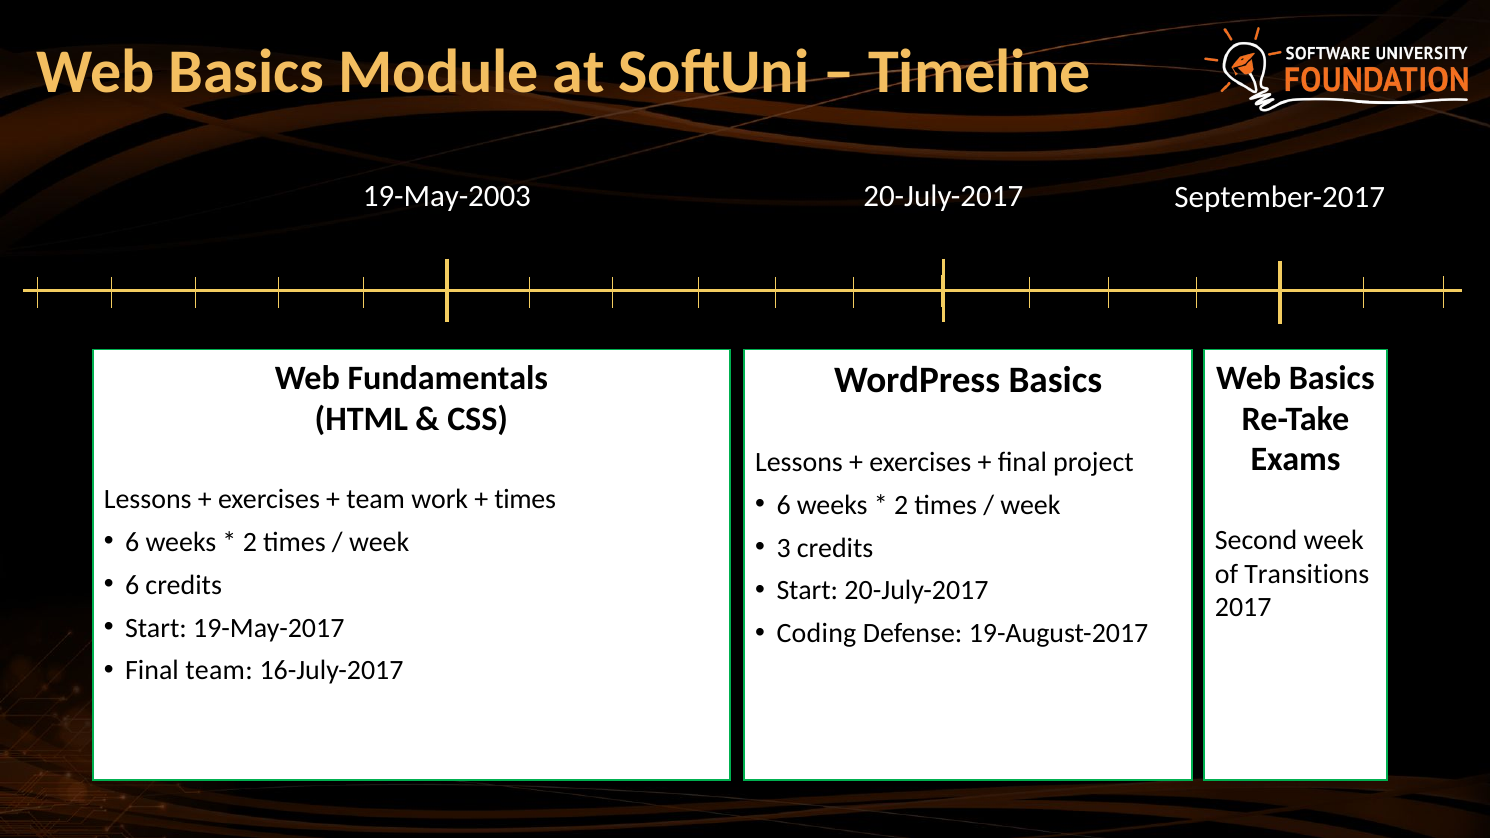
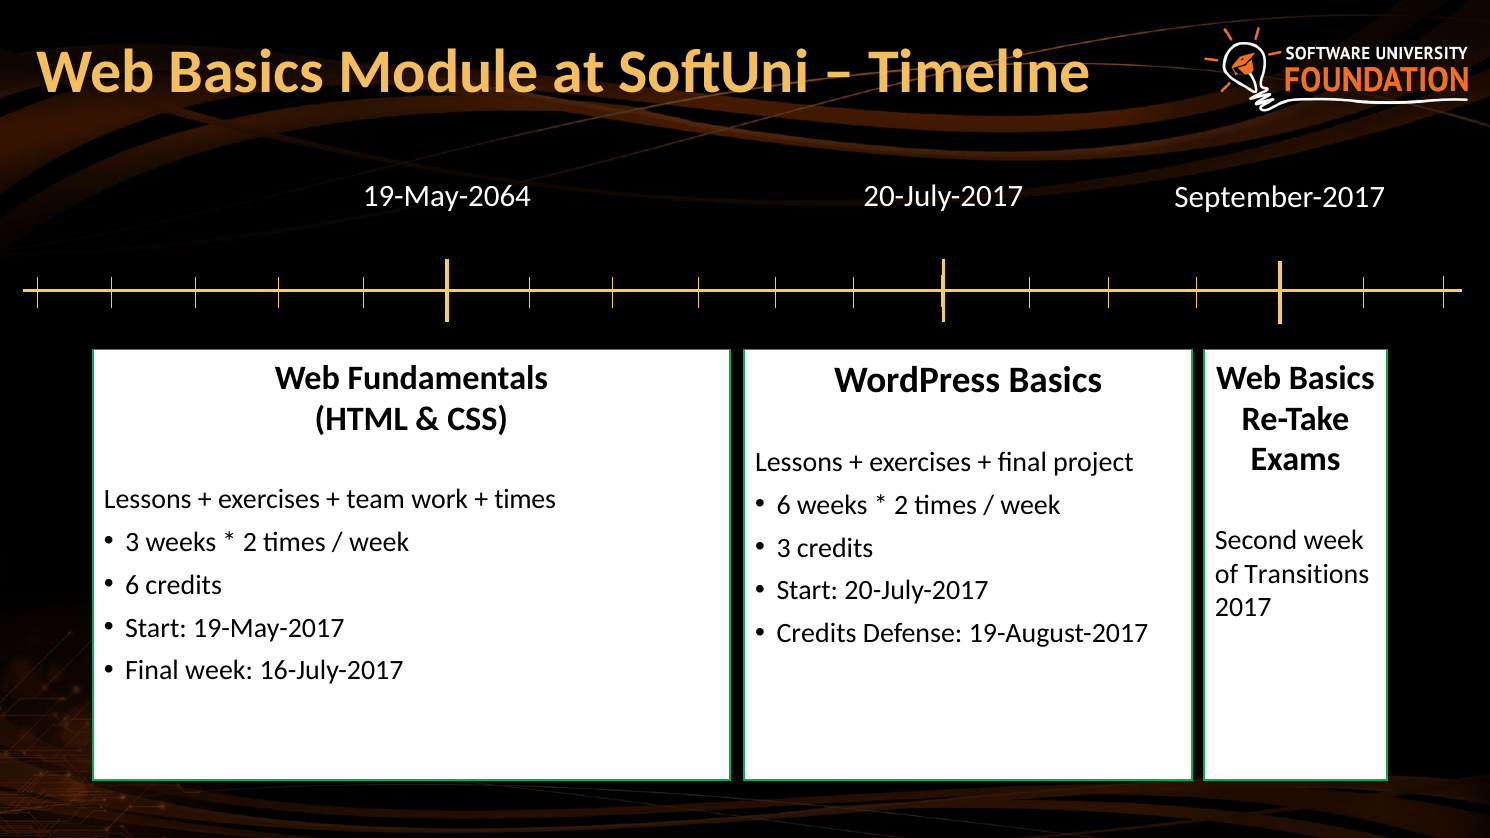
19-May-2003: 19-May-2003 -> 19-May-2064
6 at (132, 542): 6 -> 3
Coding at (816, 634): Coding -> Credits
Final team: team -> week
